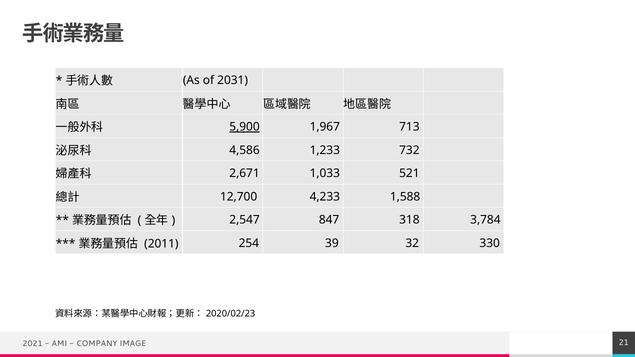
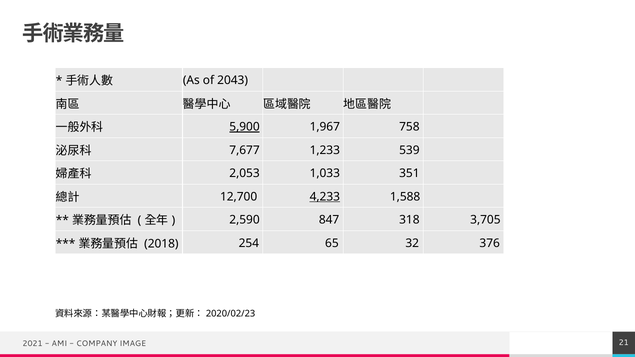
2031: 2031 -> 2043
713: 713 -> 758
4,586: 4,586 -> 7,677
732: 732 -> 539
2,671: 2,671 -> 2,053
521: 521 -> 351
4,233 underline: none -> present
2,547: 2,547 -> 2,590
3,784: 3,784 -> 3,705
2011: 2011 -> 2018
39: 39 -> 65
330: 330 -> 376
